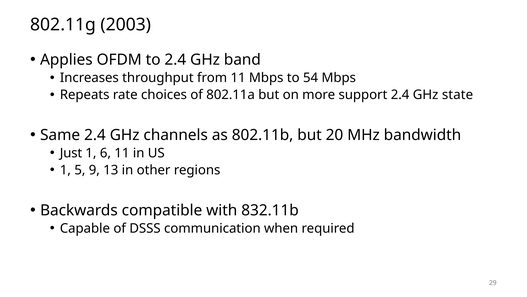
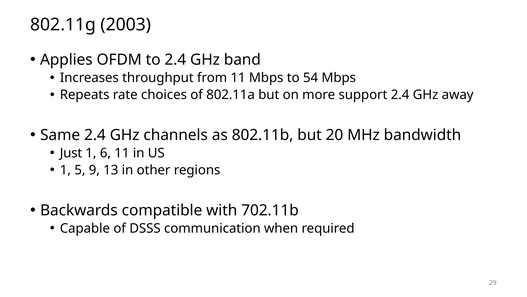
state: state -> away
832.11b: 832.11b -> 702.11b
